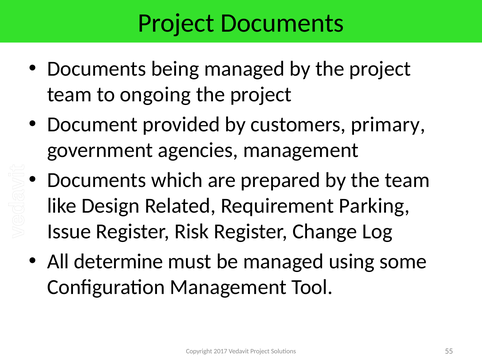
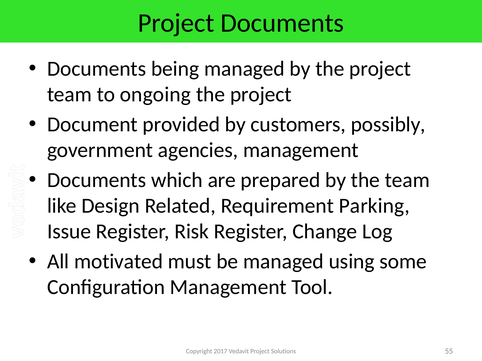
primary: primary -> possibly
determine: determine -> motivated
